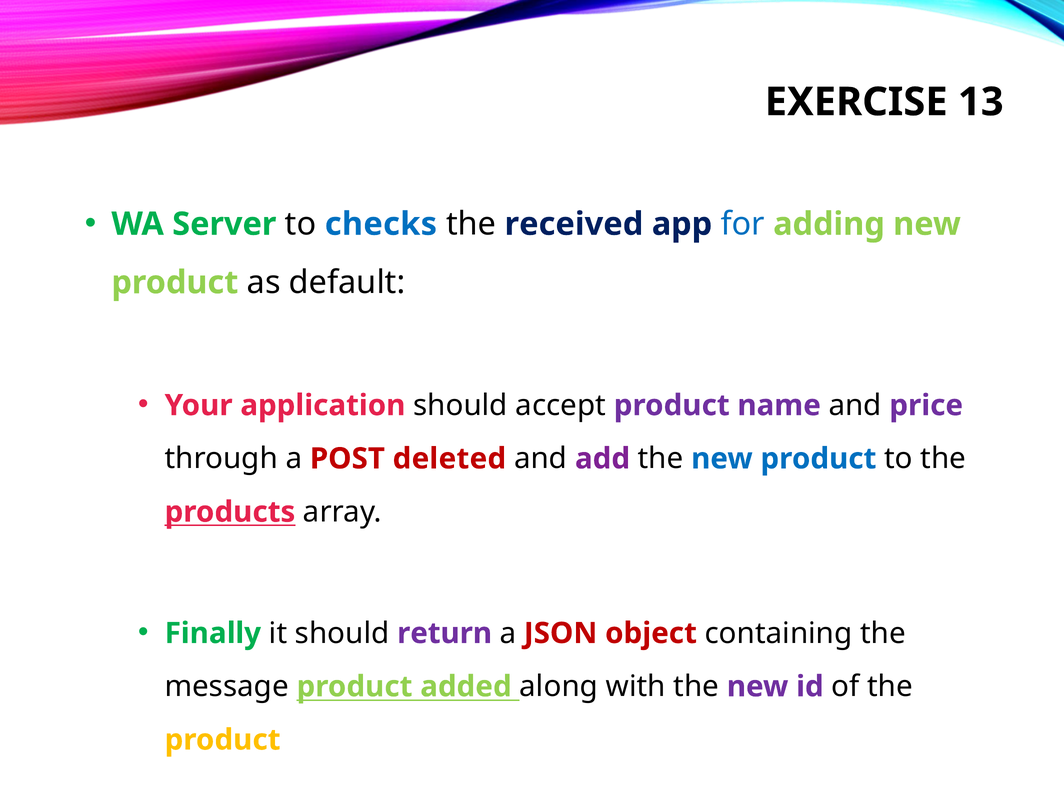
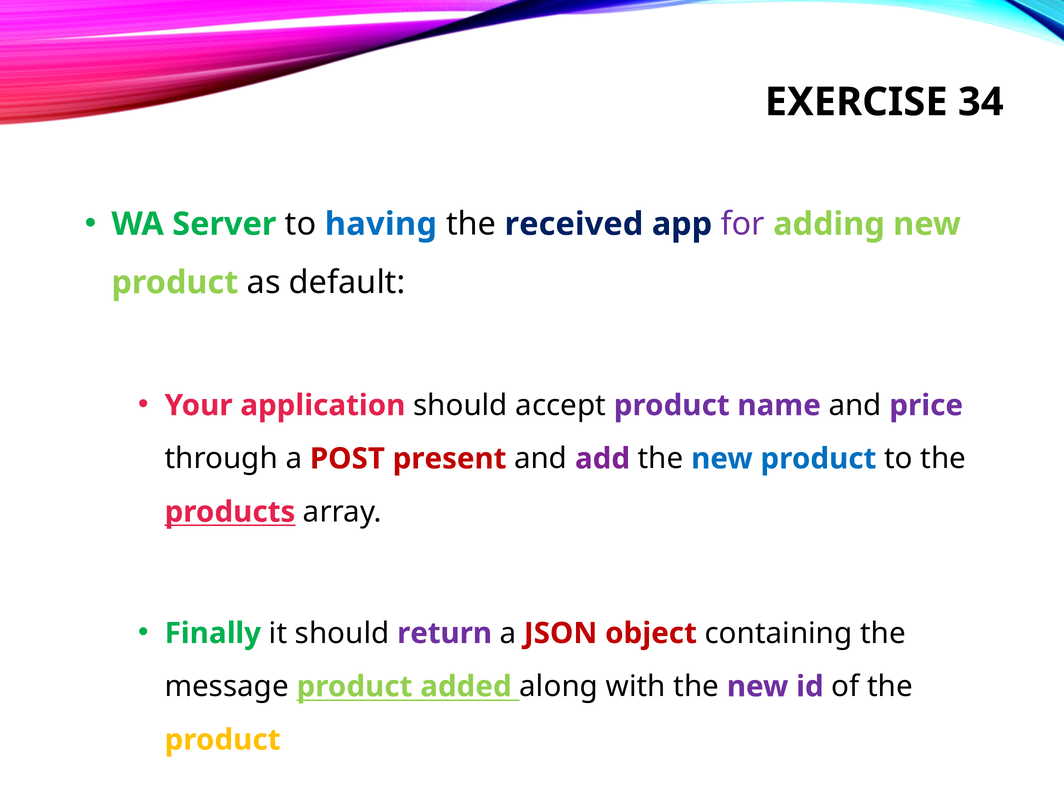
13: 13 -> 34
checks: checks -> having
for colour: blue -> purple
deleted: deleted -> present
